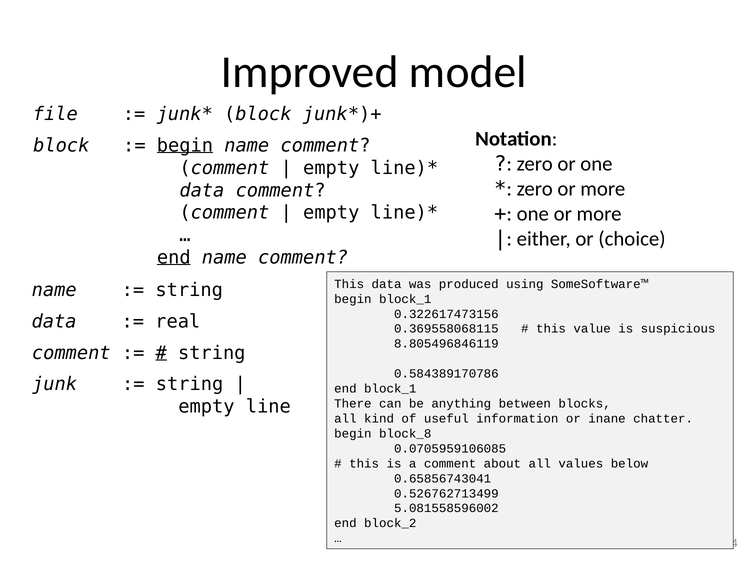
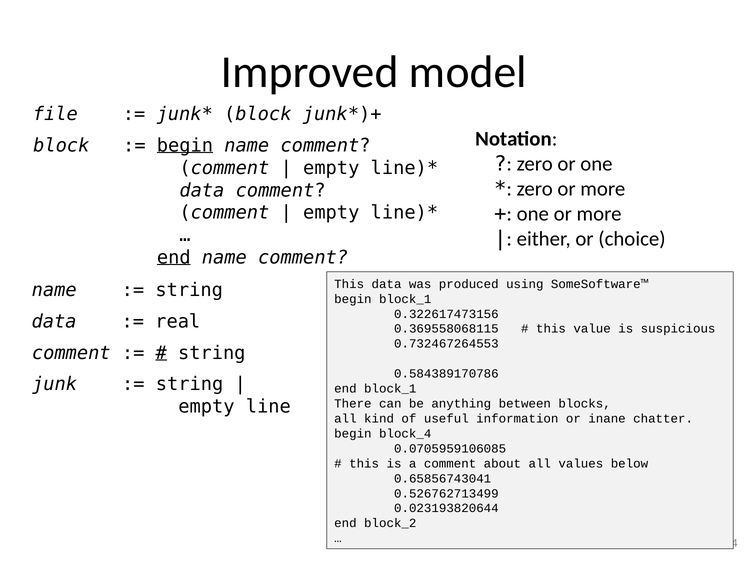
8.805496846119: 8.805496846119 -> 0.732467264553
block_8: block_8 -> block_4
5.081558596002: 5.081558596002 -> 0.023193820644
